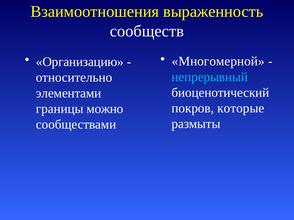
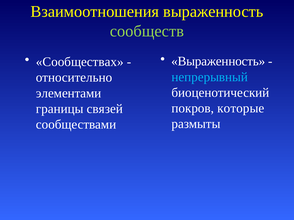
сообществ colour: white -> light green
Многомерной at (218, 61): Многомерной -> Выраженность
Организацию: Организацию -> Сообществах
можно: можно -> связей
